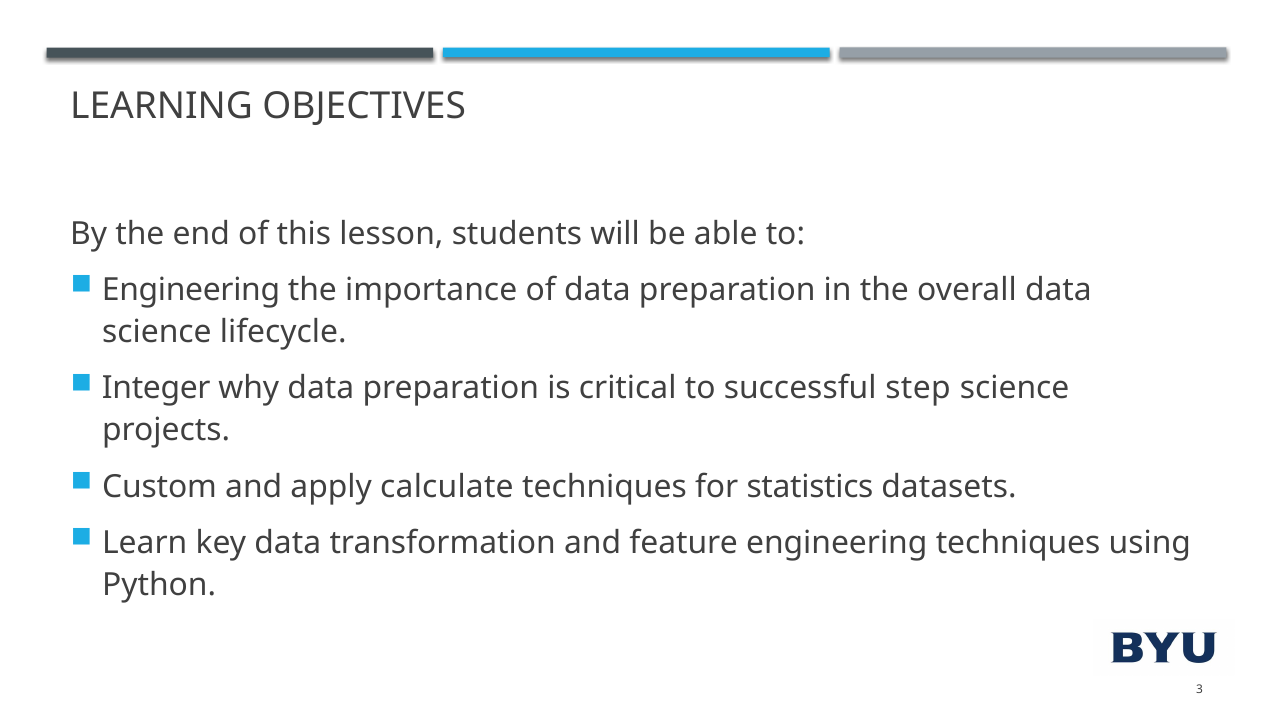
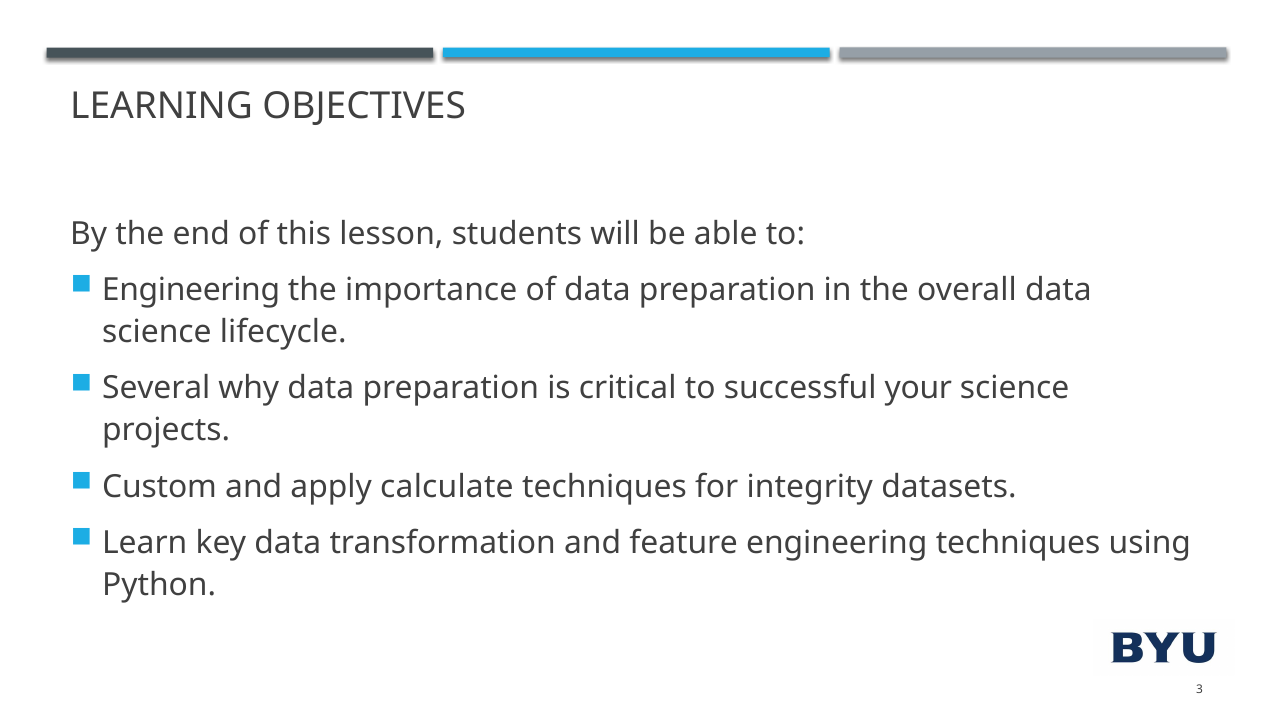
Integer: Integer -> Several
step: step -> your
statistics: statistics -> integrity
